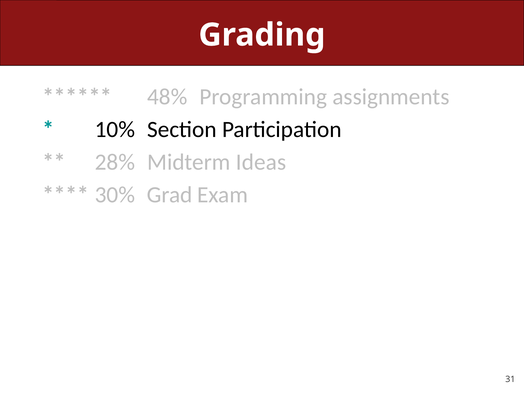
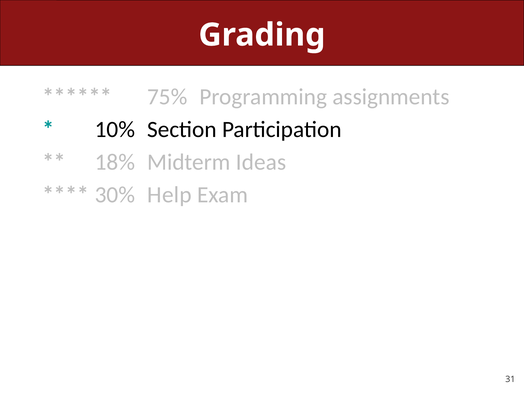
48%: 48% -> 75%
28%: 28% -> 18%
Grad: Grad -> Help
